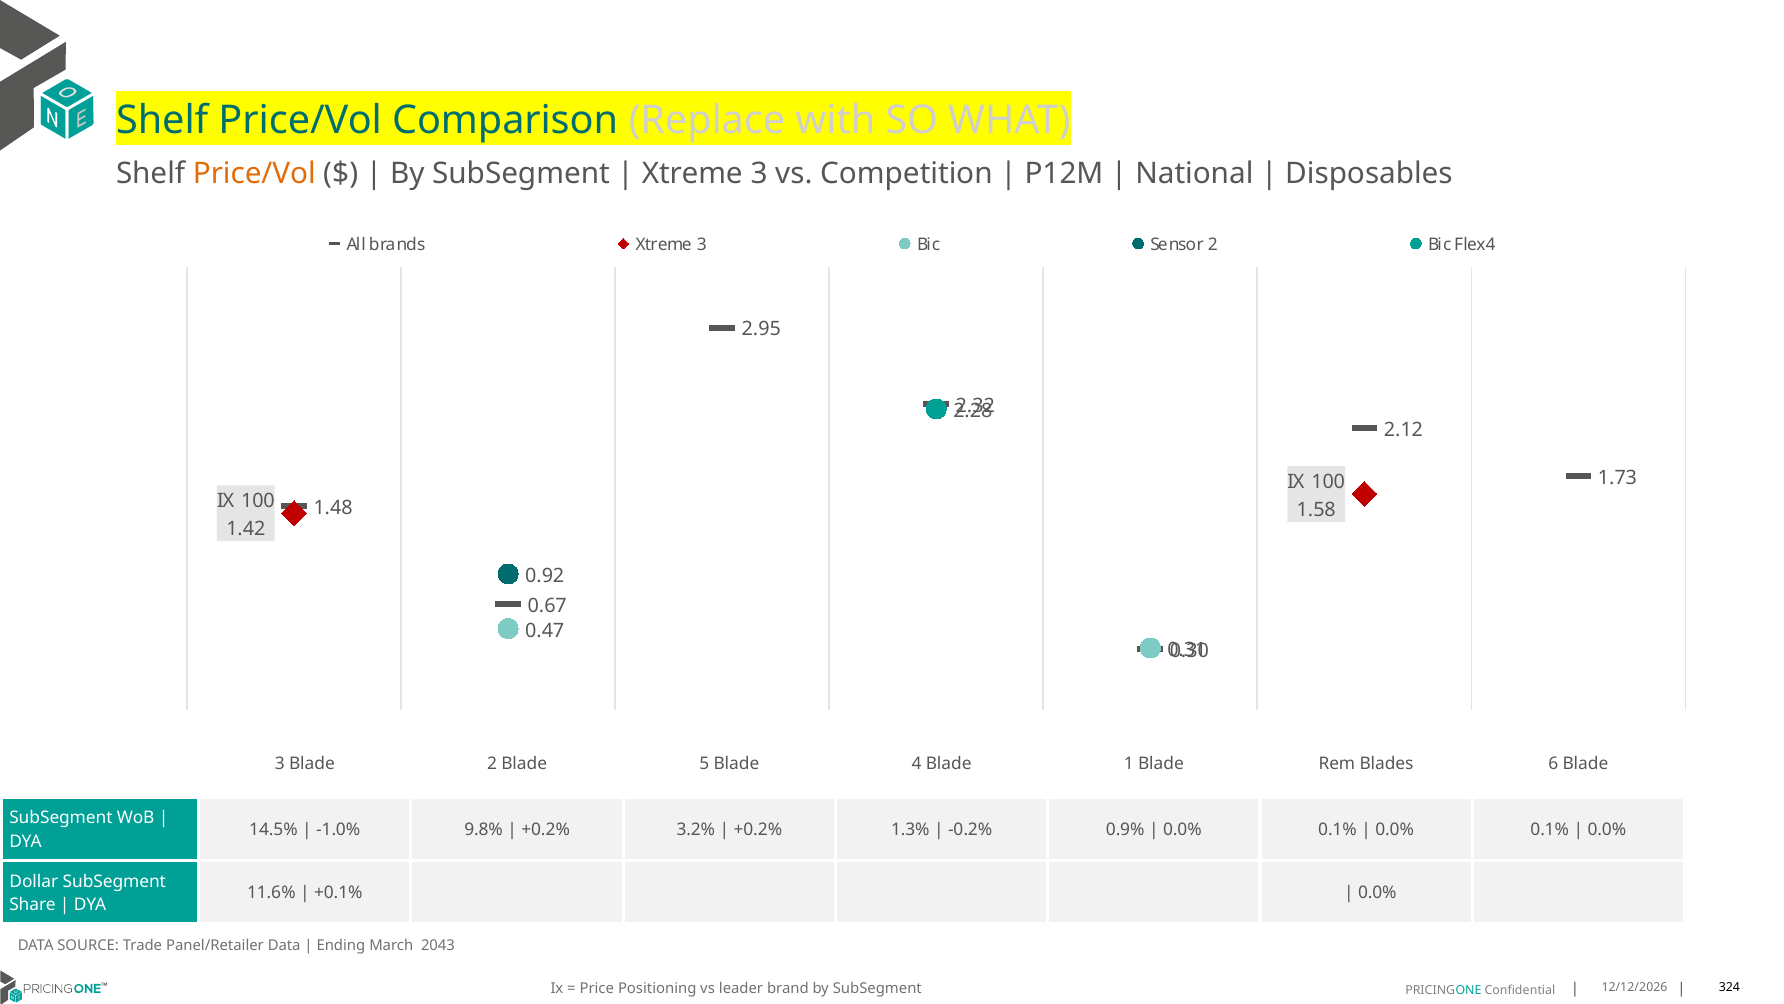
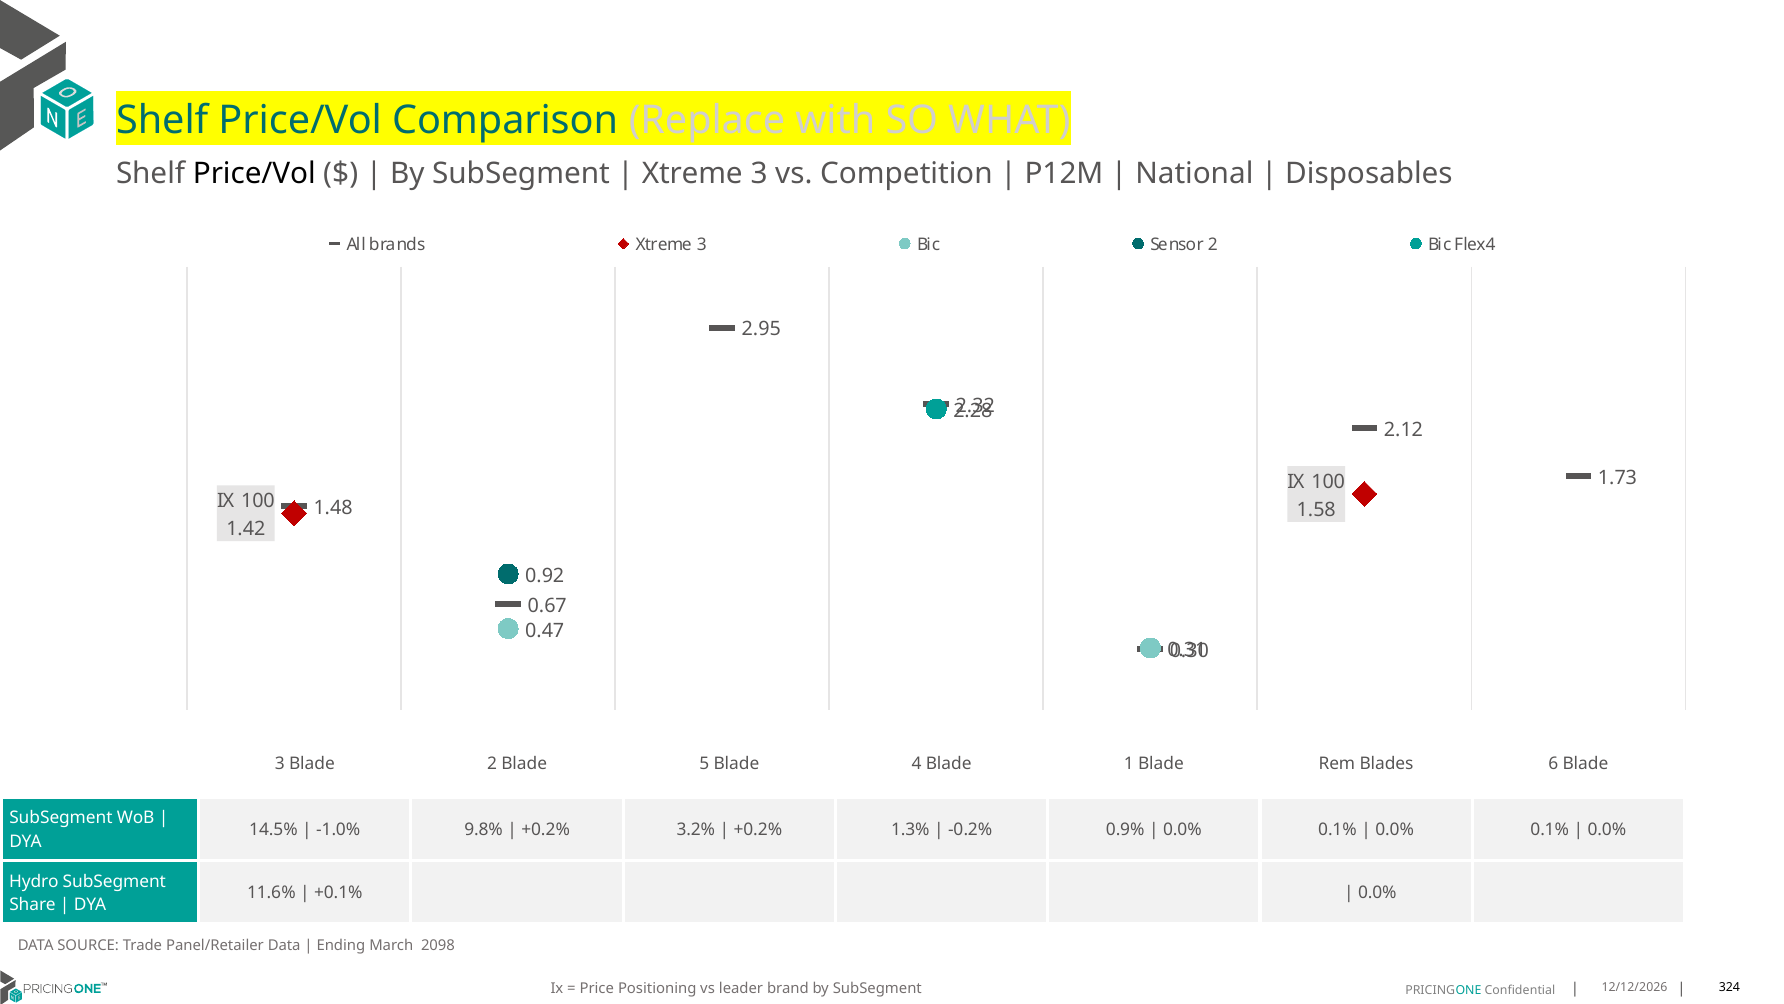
Price/Vol at (254, 174) colour: orange -> black
Dollar: Dollar -> Hydro
2043: 2043 -> 2098
